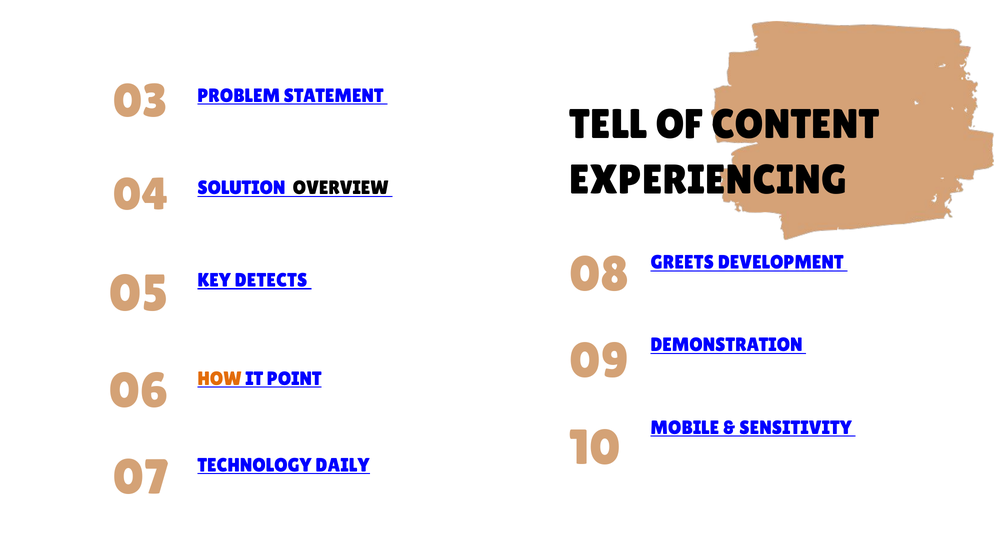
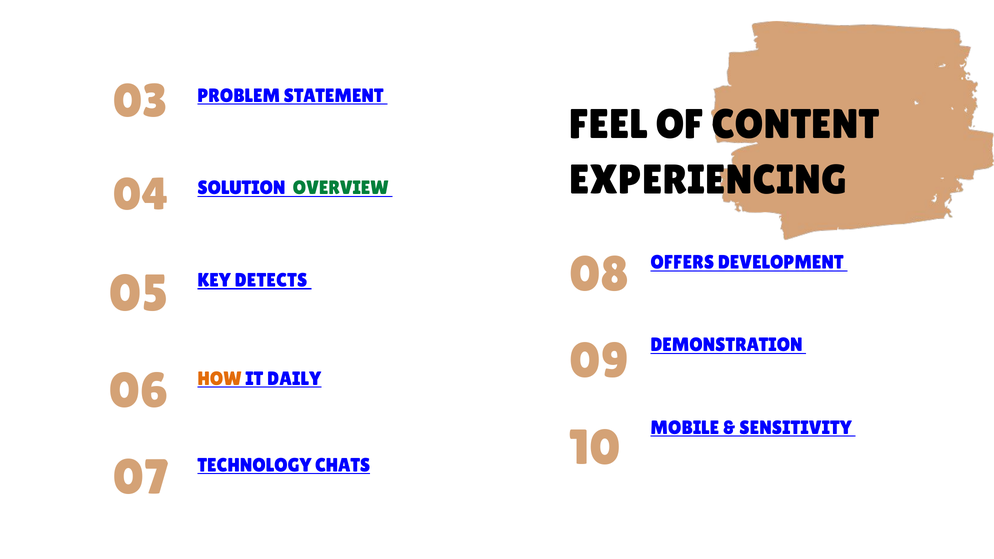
TELL: TELL -> FEEL
OVERVIEW colour: black -> green
GREETS: GREETS -> OFFERS
POINT: POINT -> DAILY
DAILY: DAILY -> CHATS
